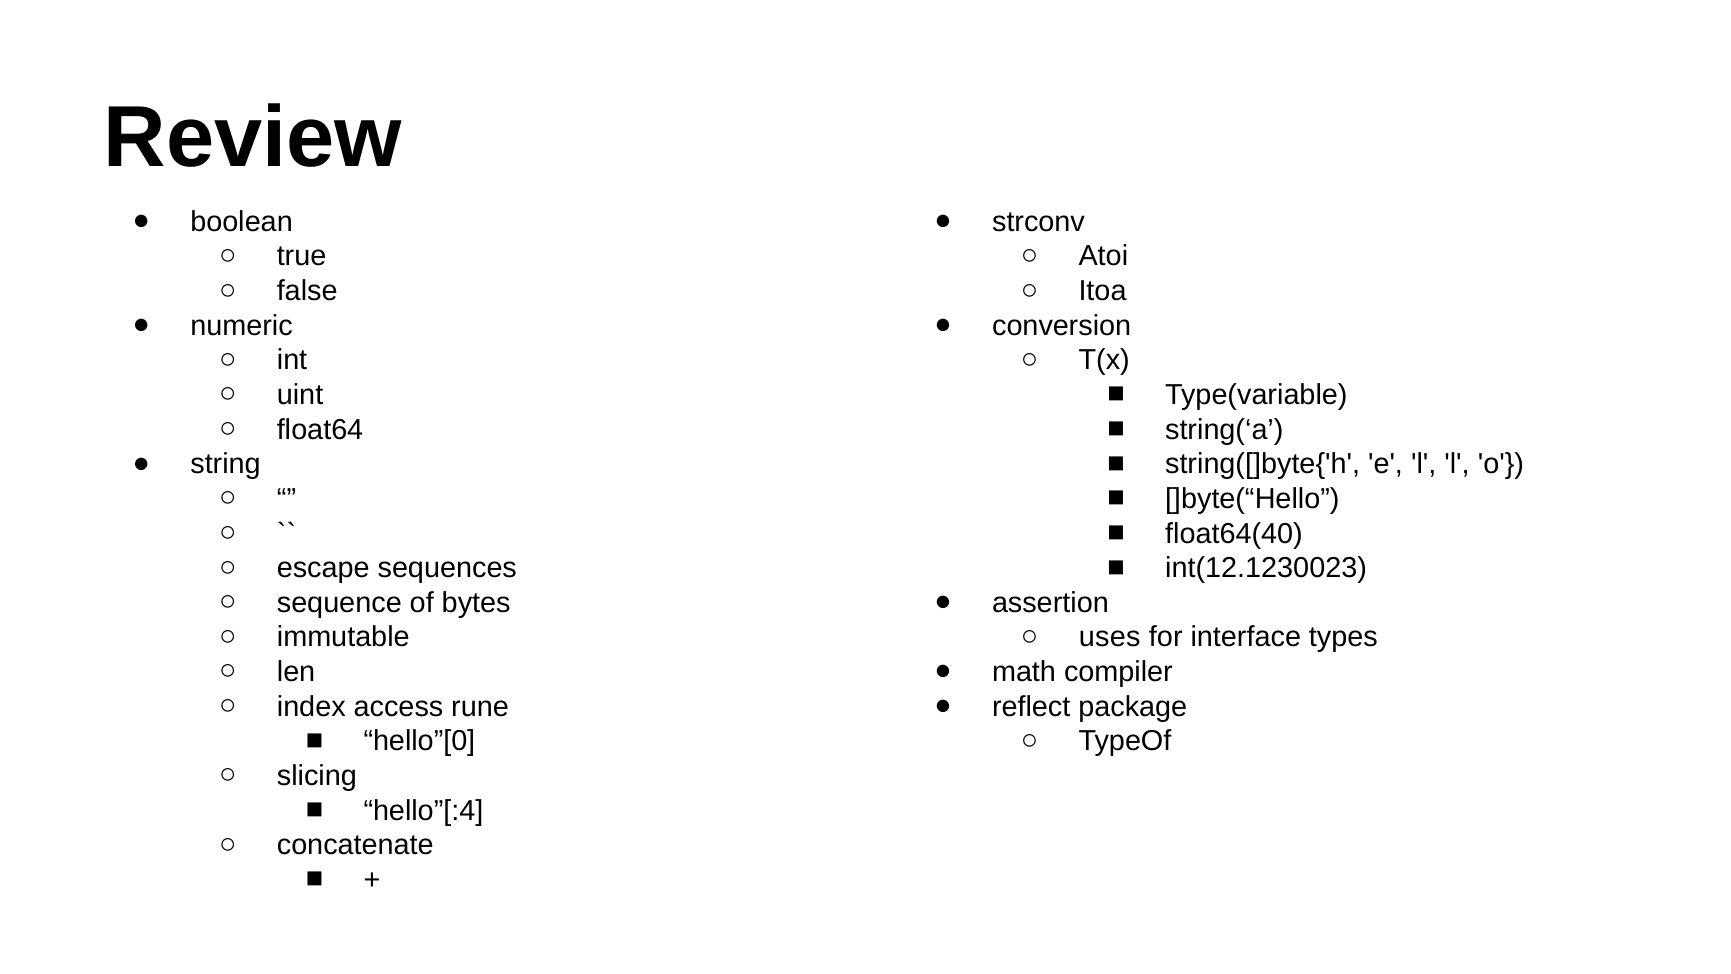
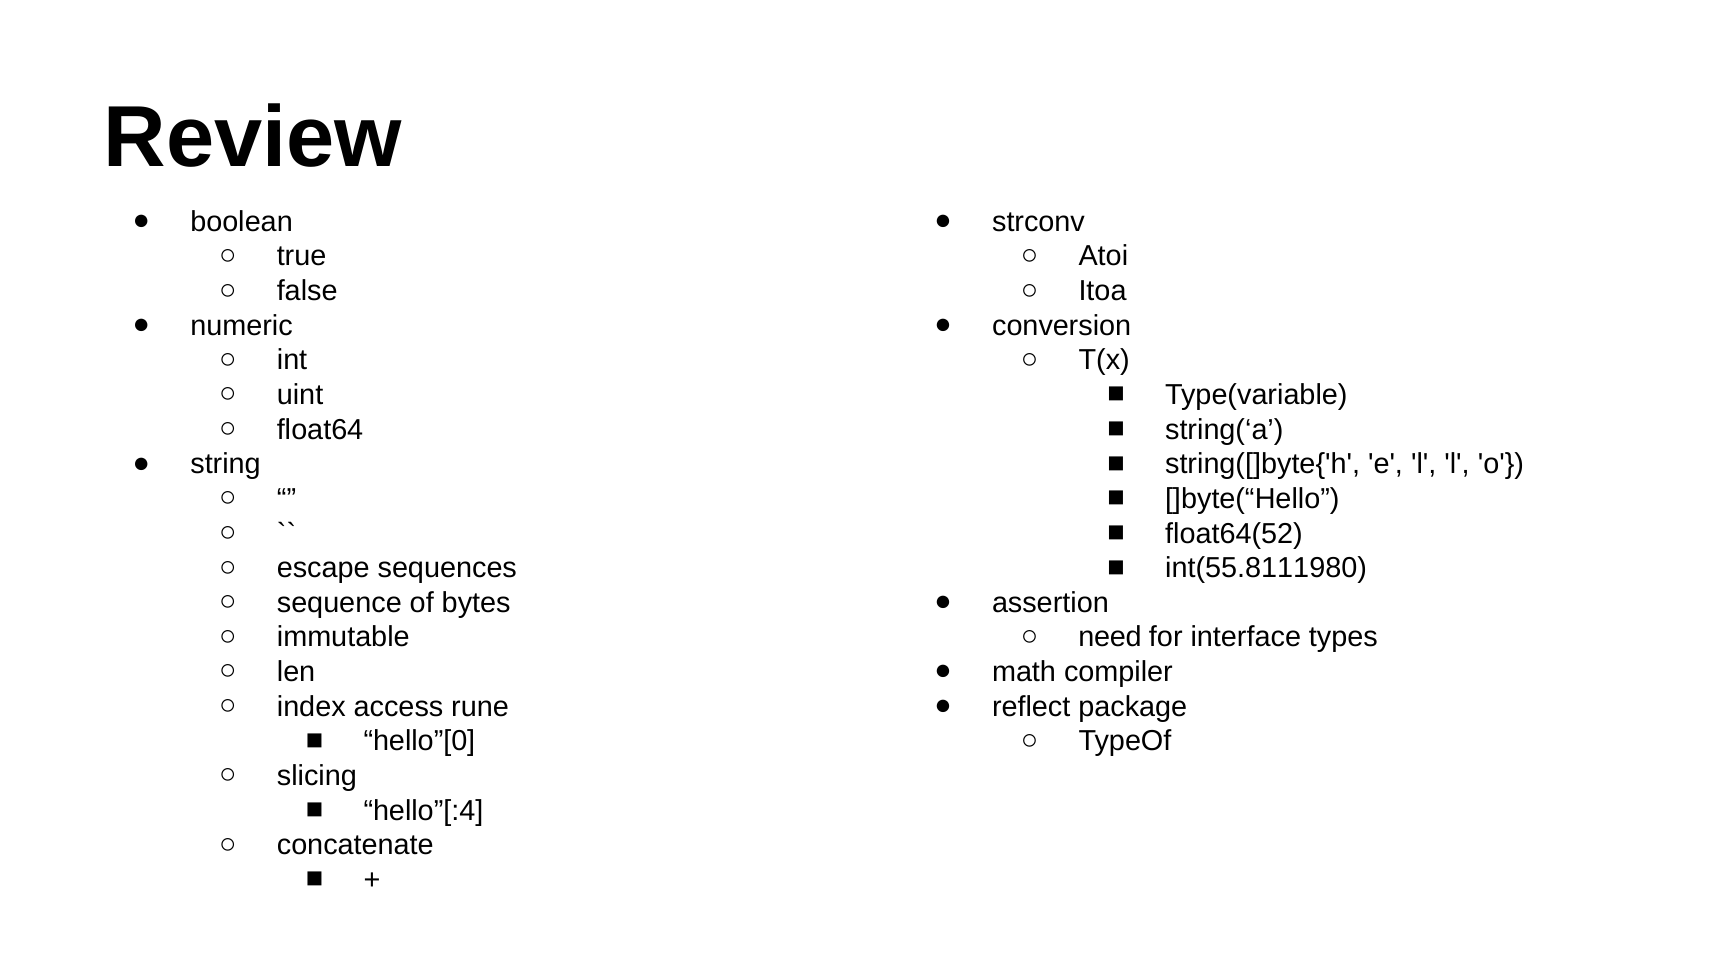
float64(40: float64(40 -> float64(52
int(12.1230023: int(12.1230023 -> int(55.8111980
uses: uses -> need
